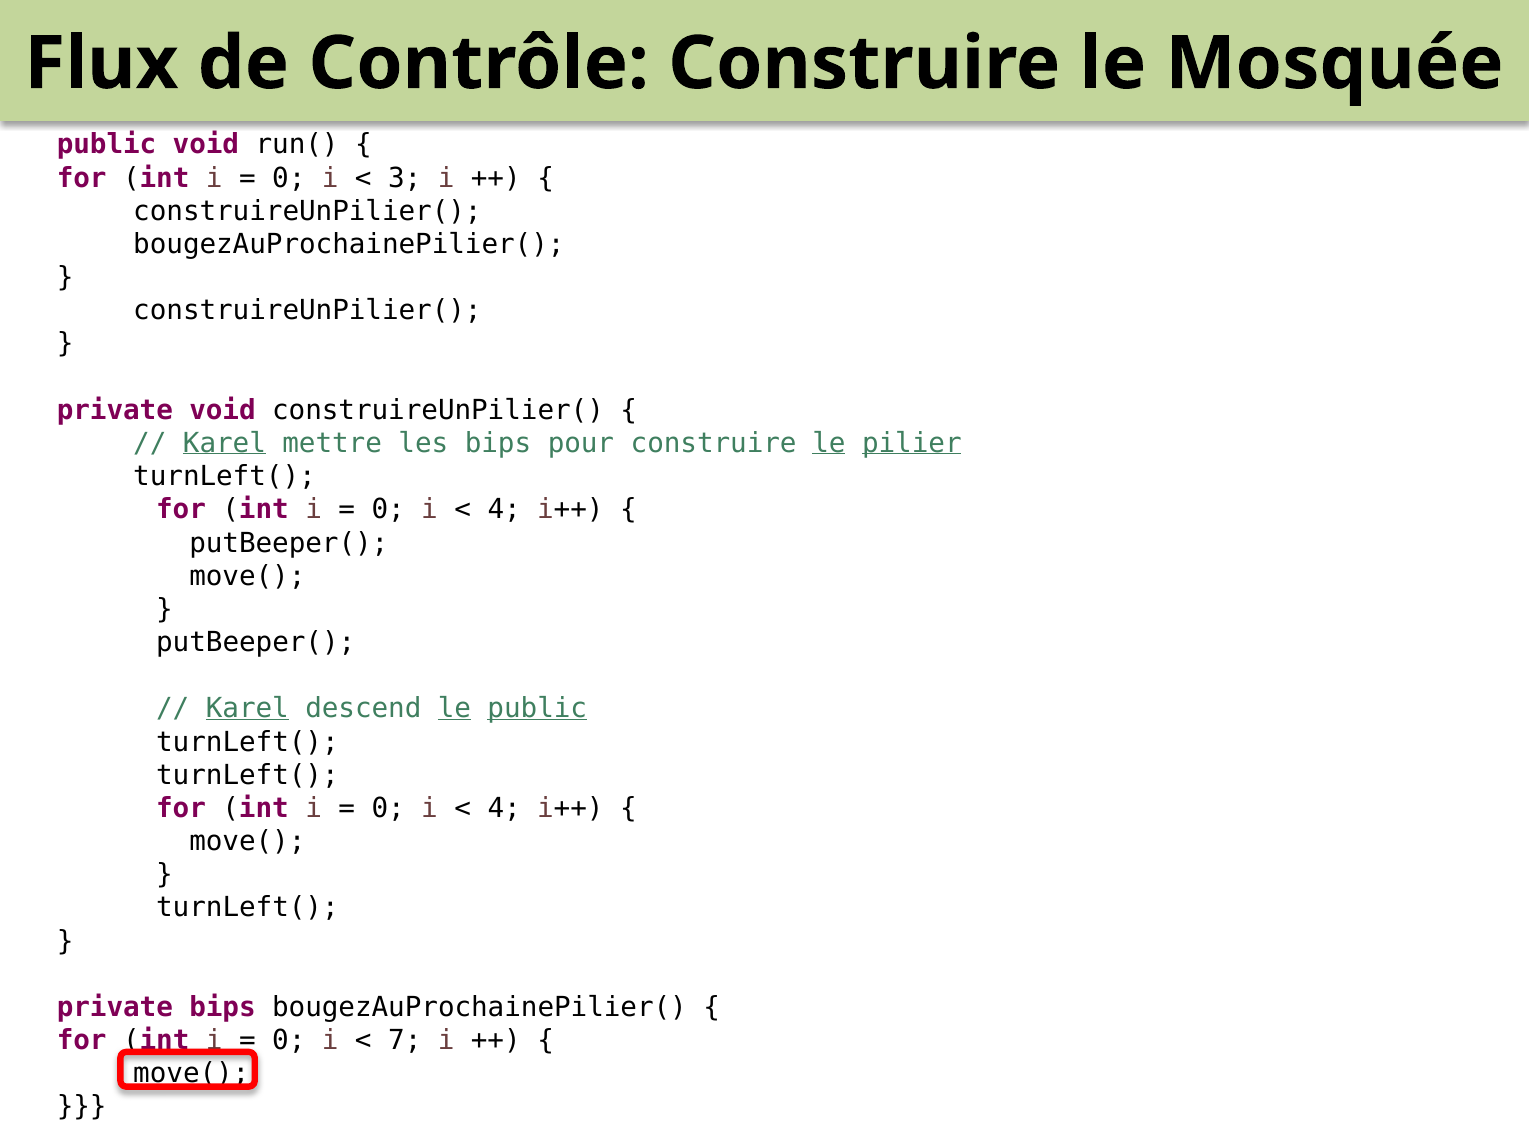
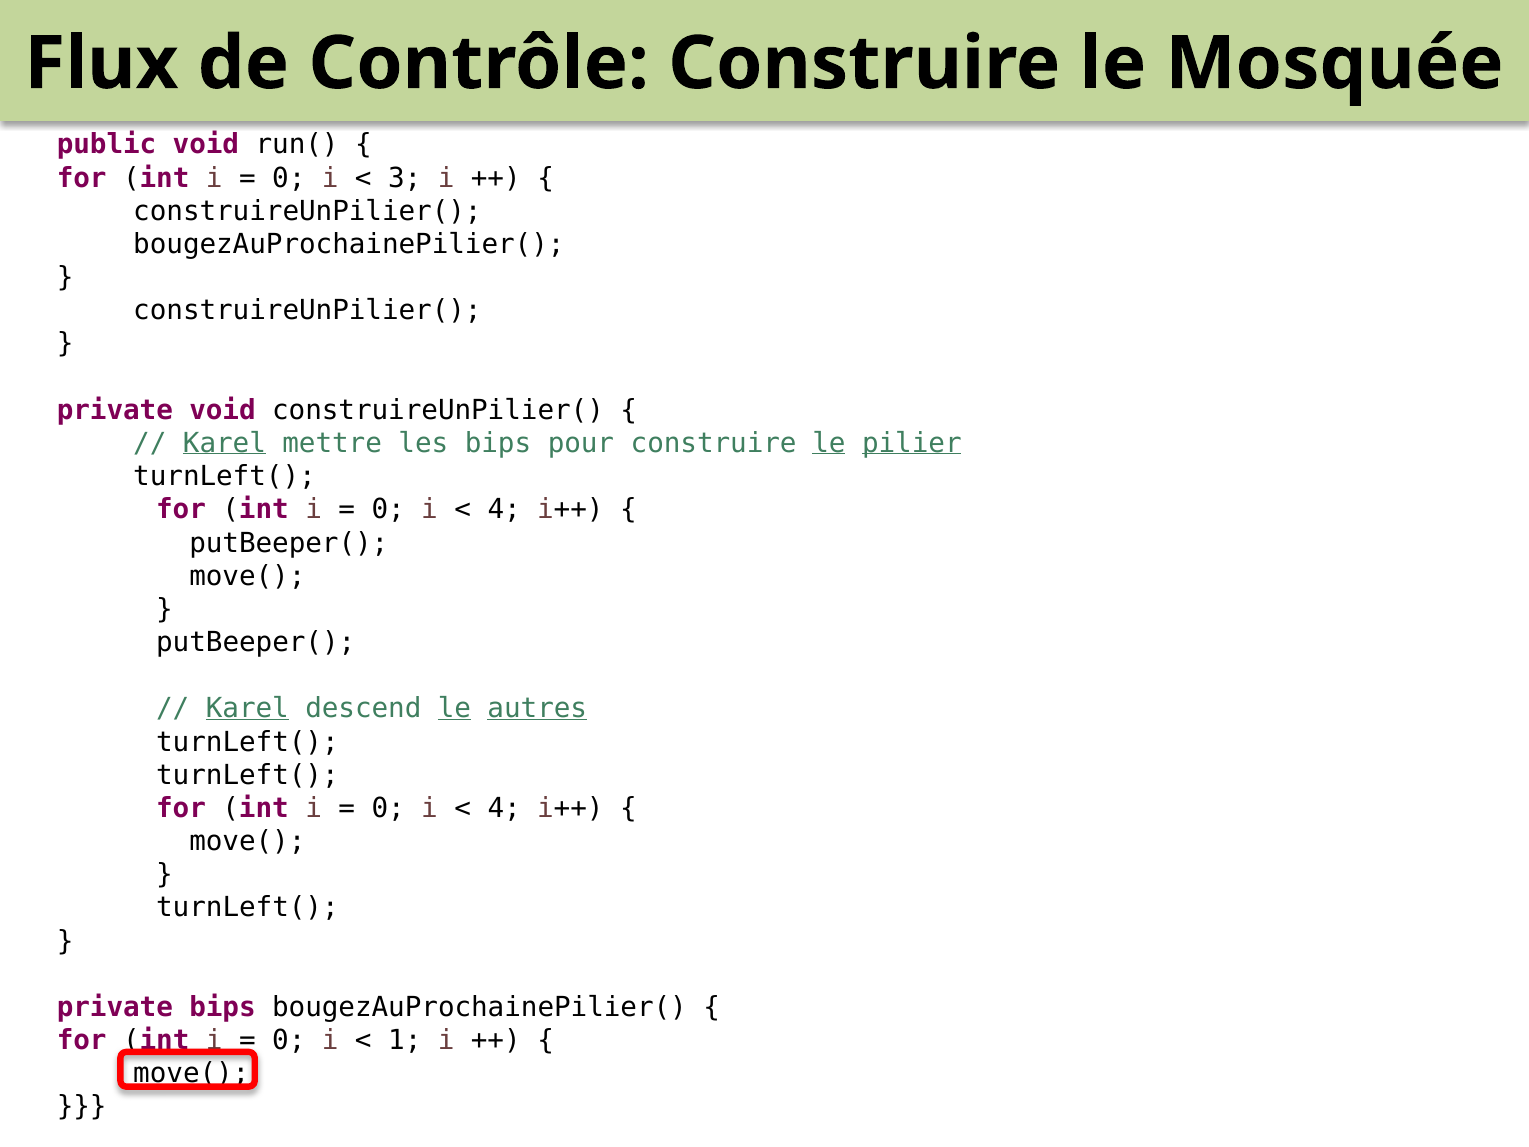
le public: public -> autres
7: 7 -> 1
